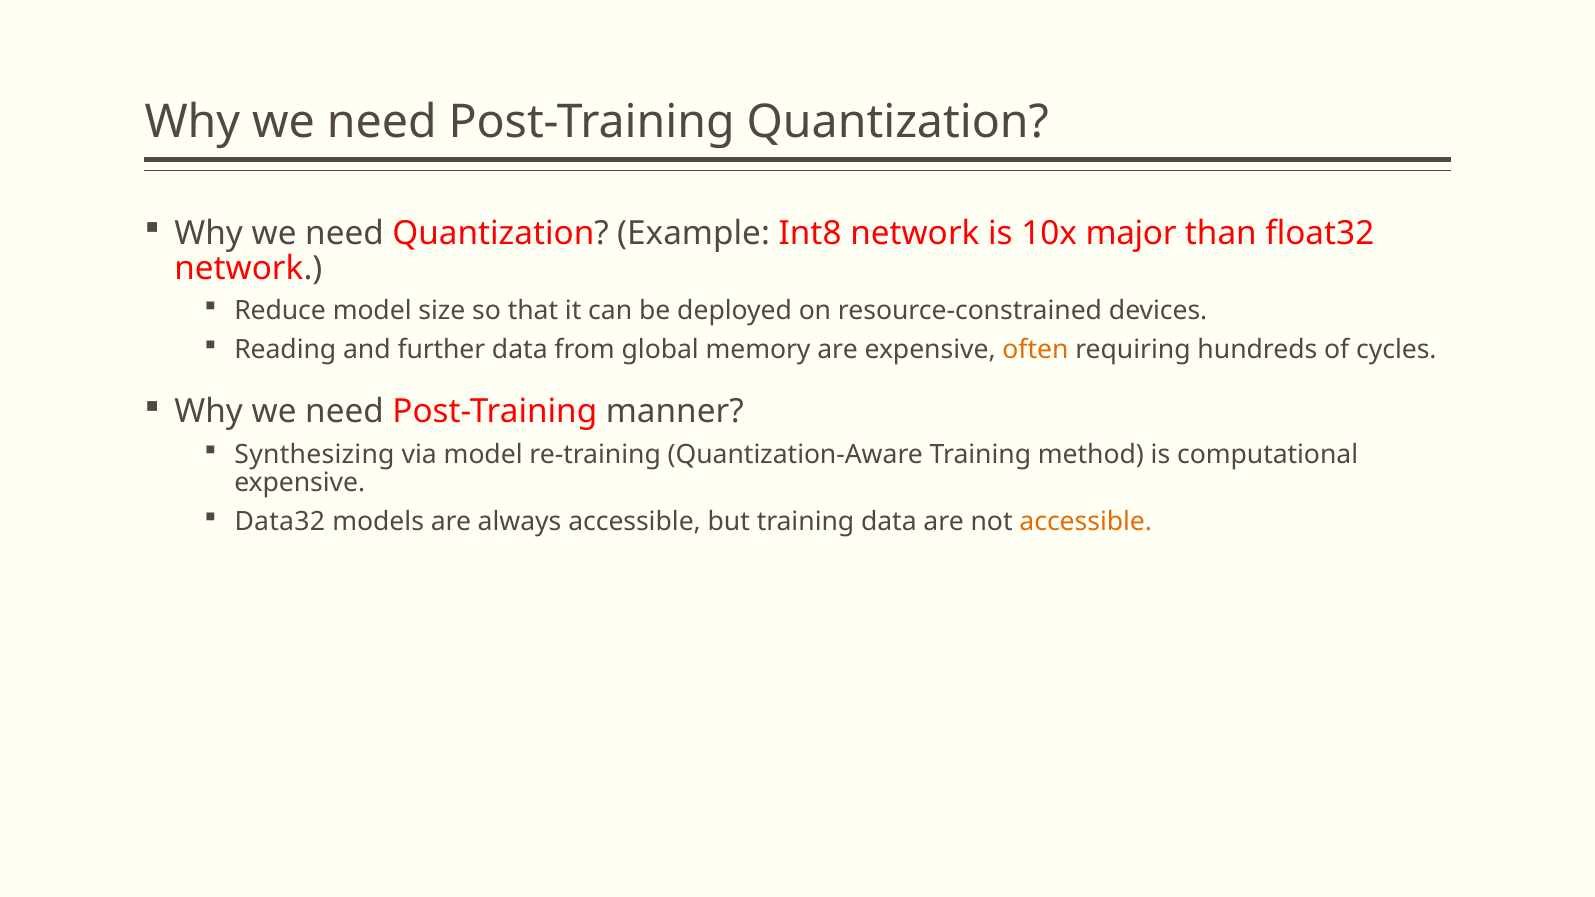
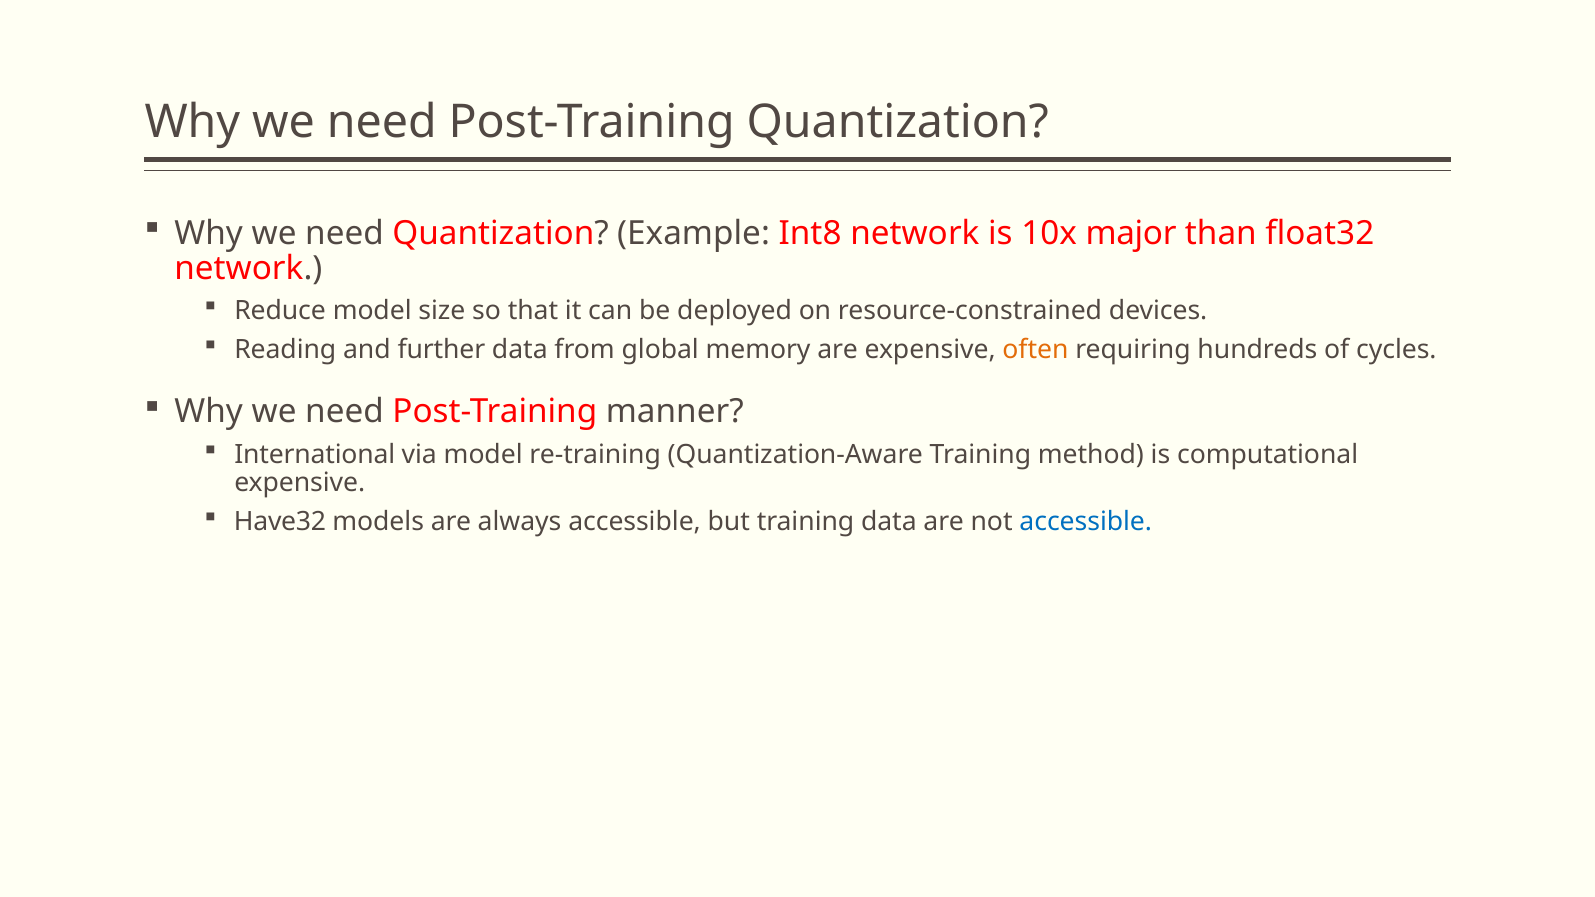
Synthesizing: Synthesizing -> International
Data32: Data32 -> Have32
accessible at (1086, 522) colour: orange -> blue
